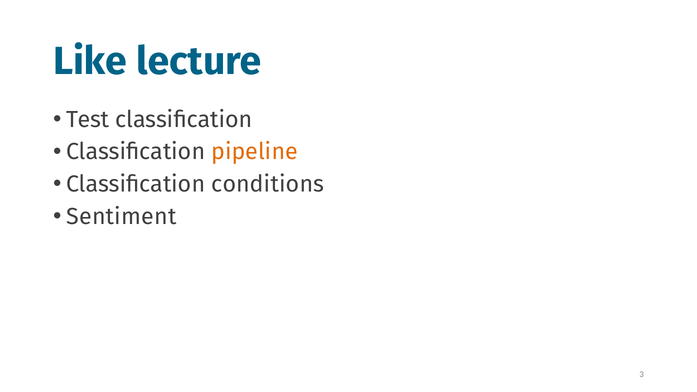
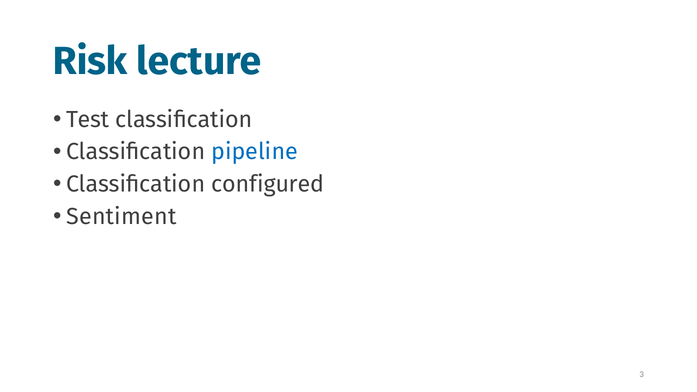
Like: Like -> Risk
pipeline colour: orange -> blue
conditions: conditions -> configured
